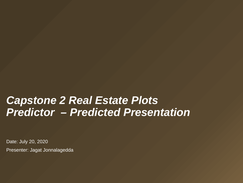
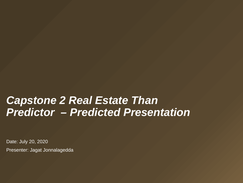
Plots: Plots -> Than
